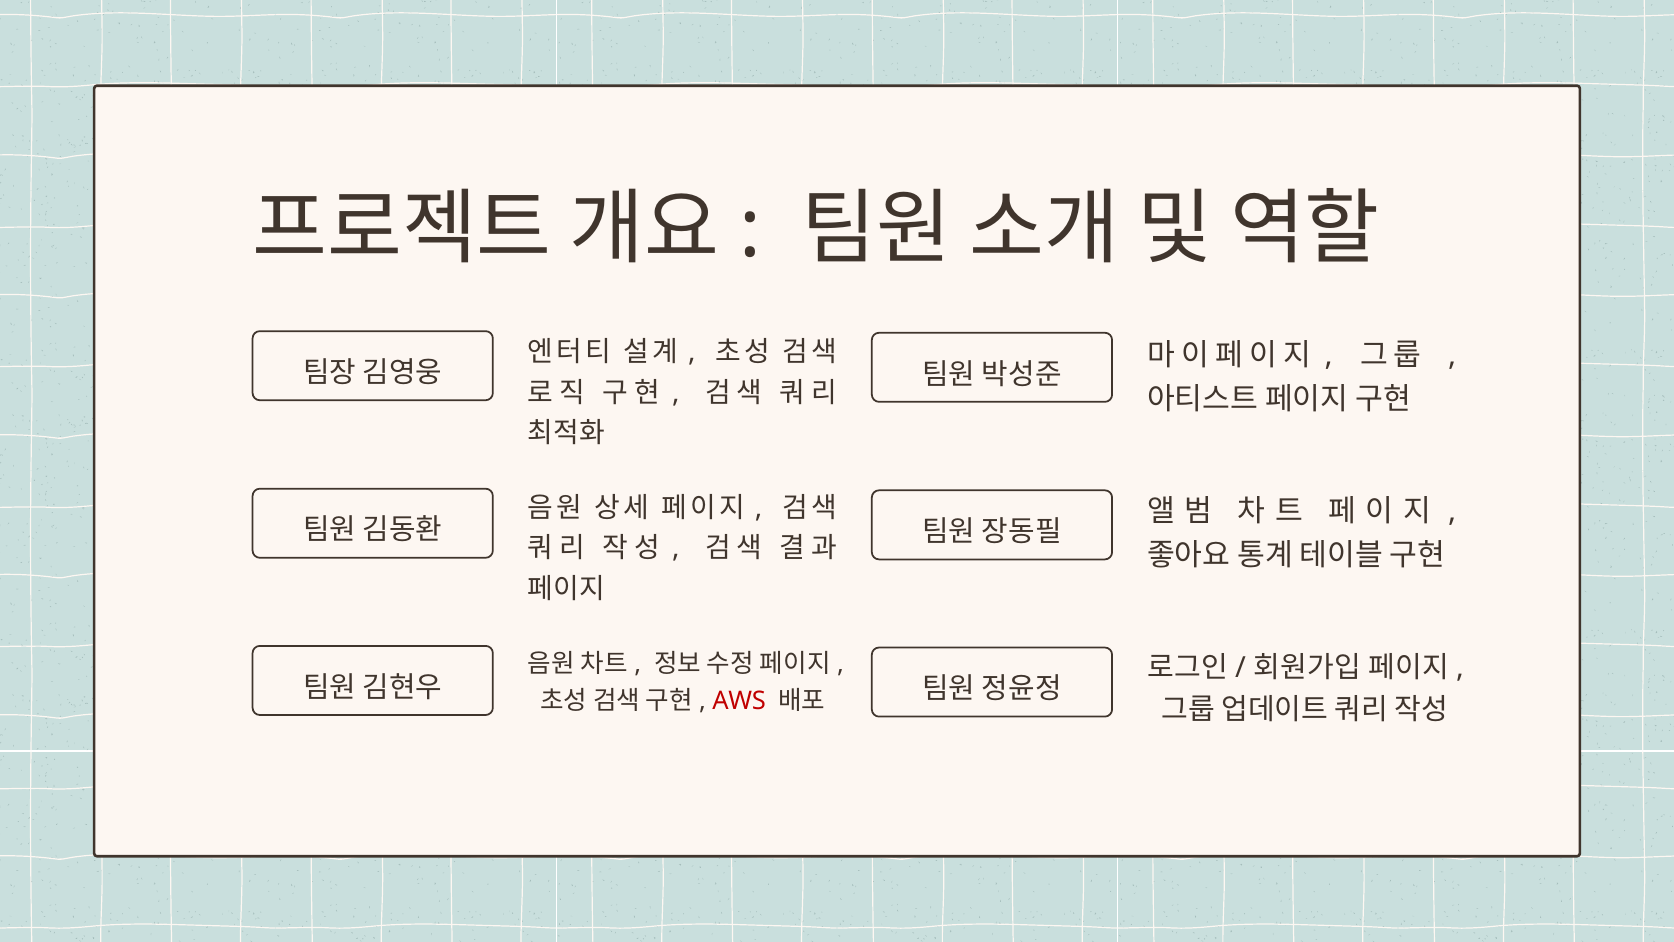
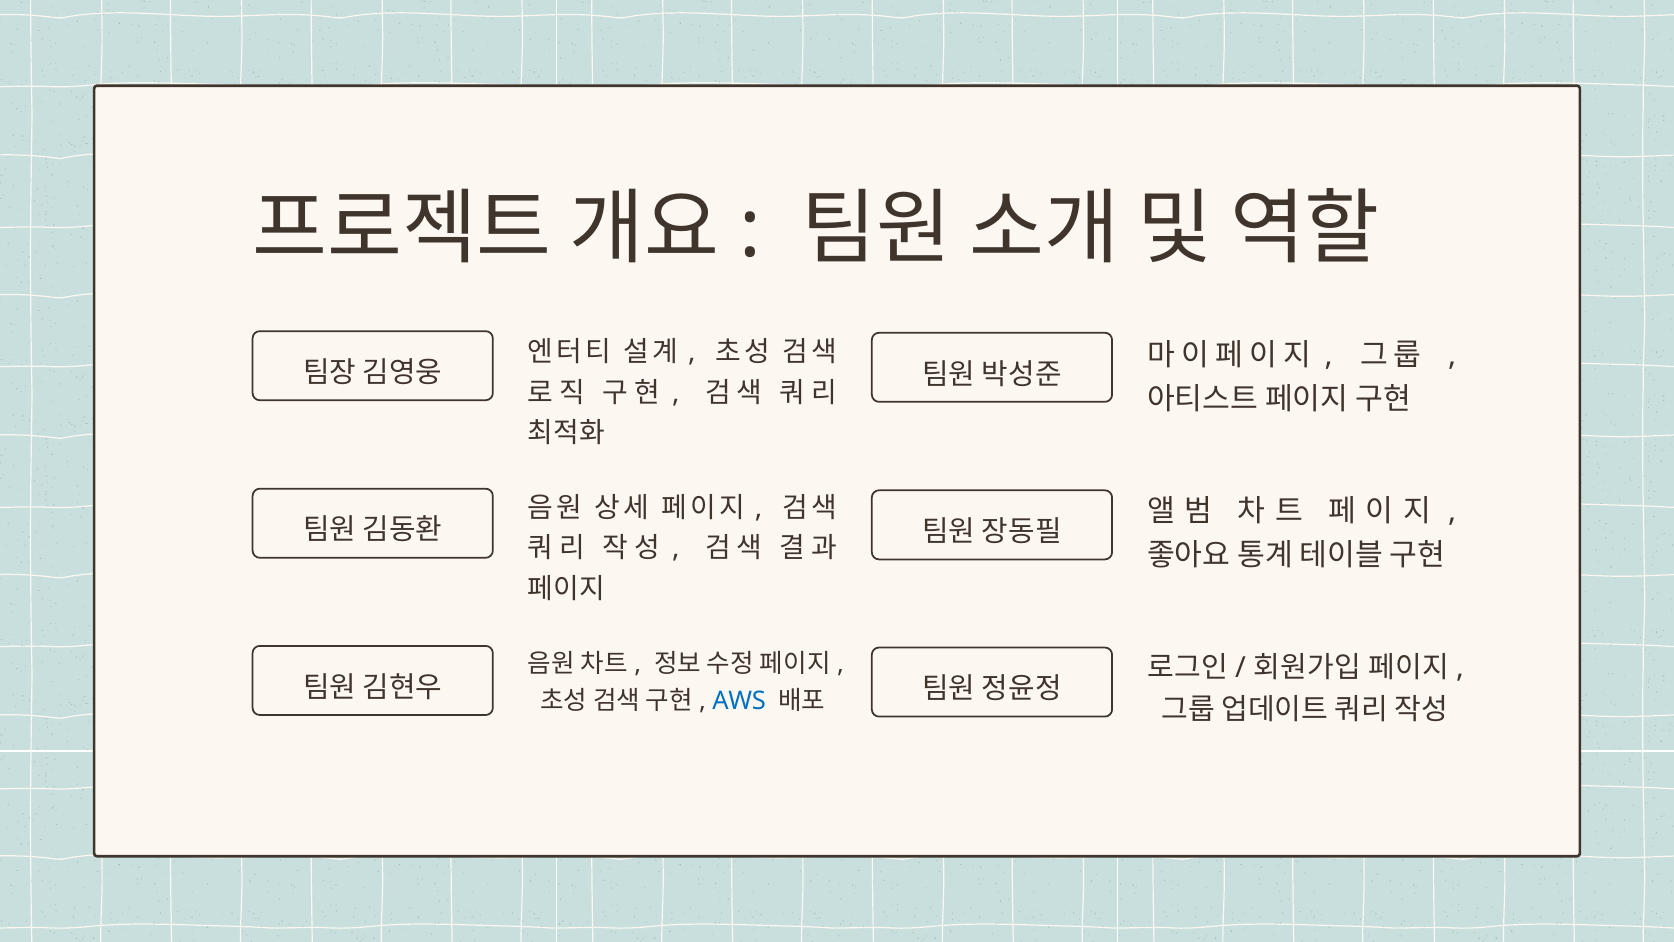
AWS colour: red -> blue
